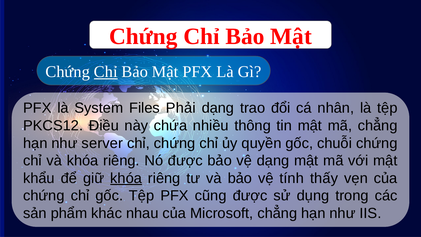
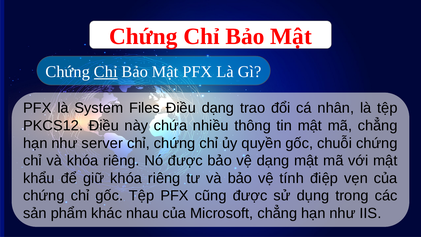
Files Phải: Phải -> Điều
khóa at (126, 178) underline: present -> none
thấy: thấy -> điệp
